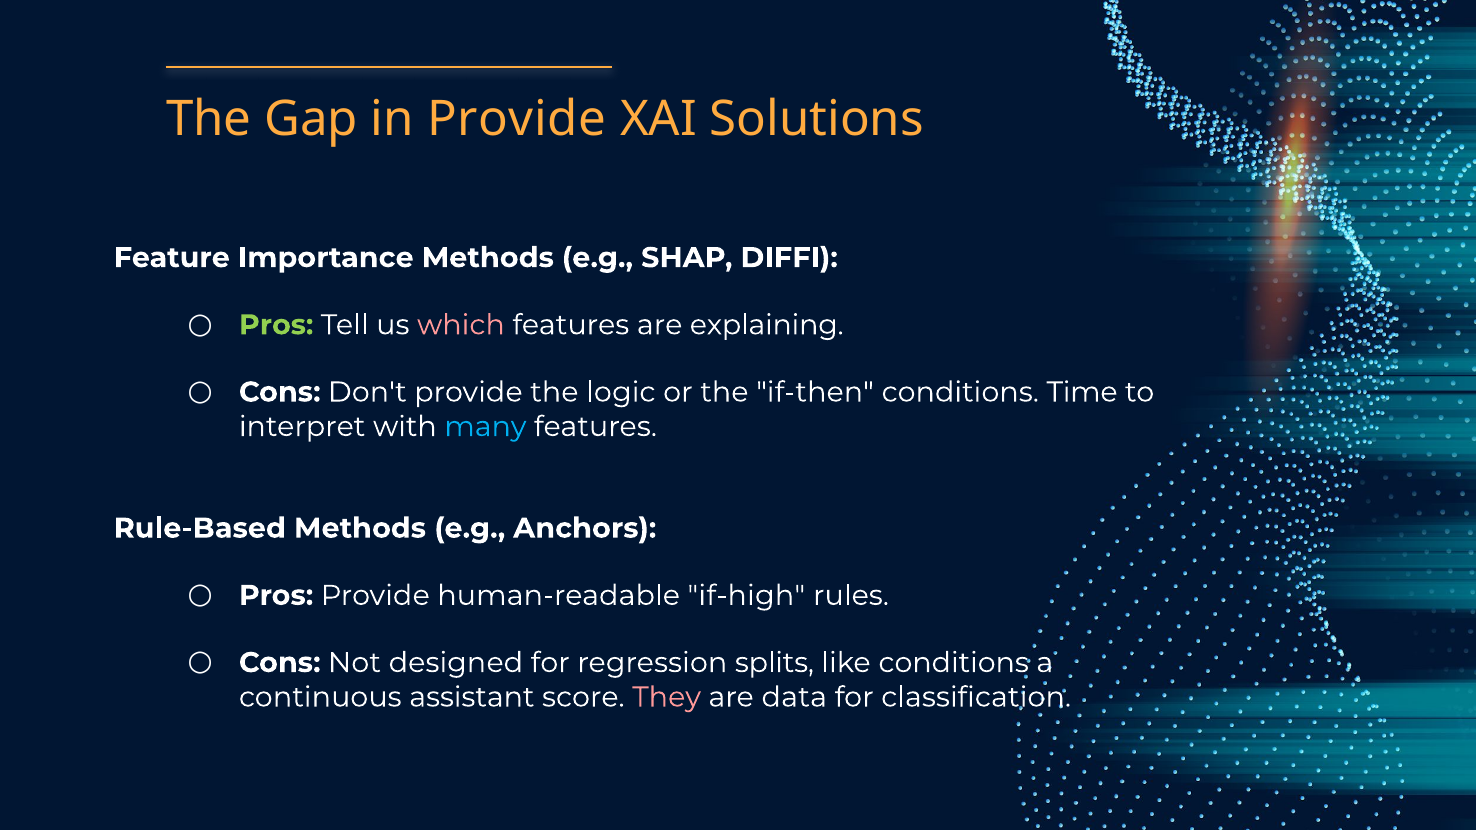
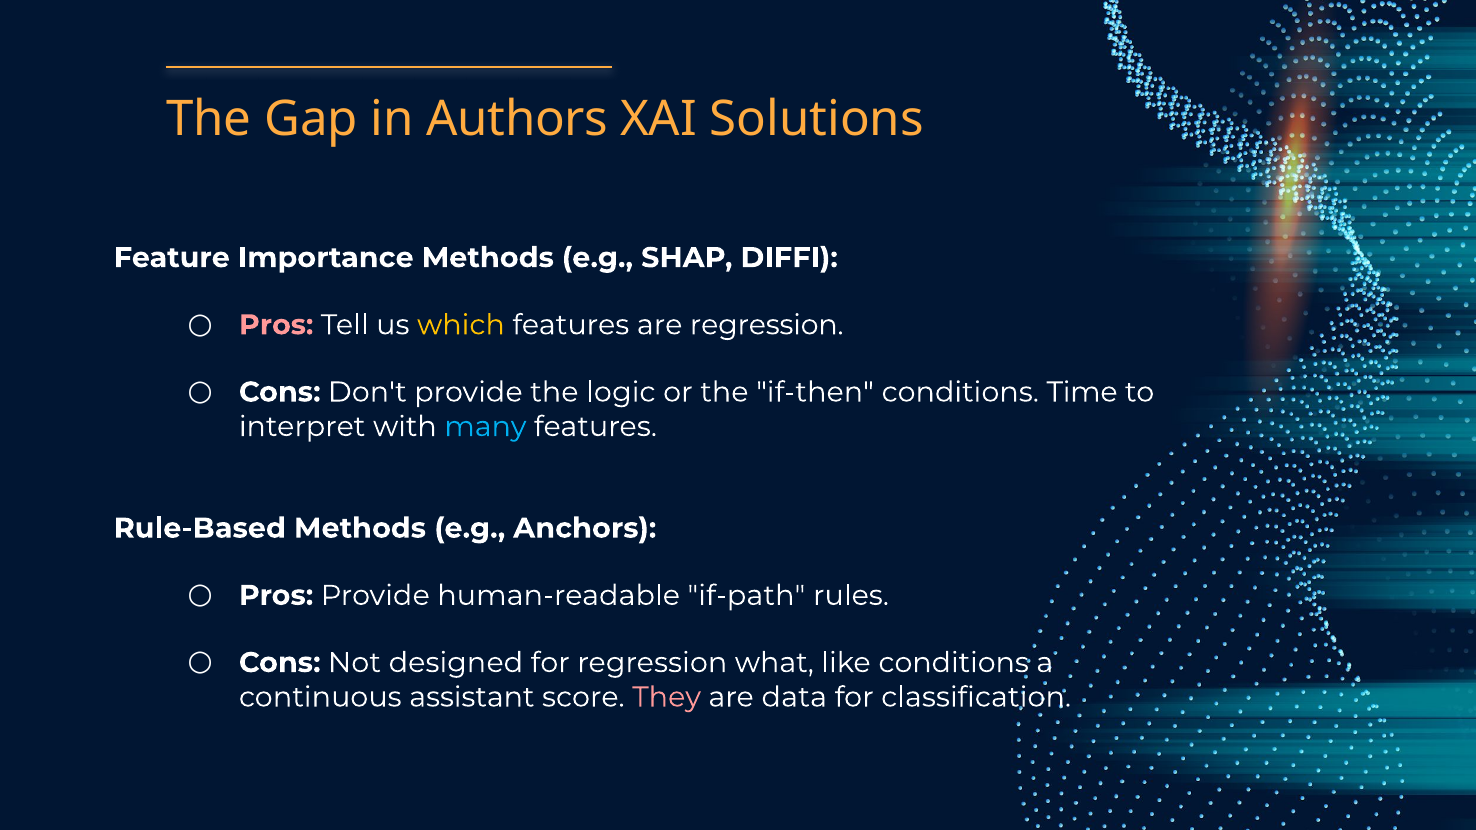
in Provide: Provide -> Authors
Pros at (276, 325) colour: light green -> pink
which colour: pink -> yellow
are explaining: explaining -> regression
if-high: if-high -> if-path
splits: splits -> what
